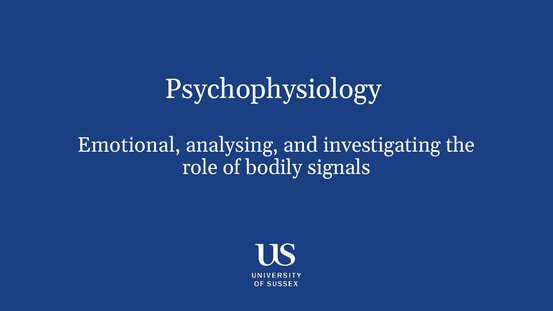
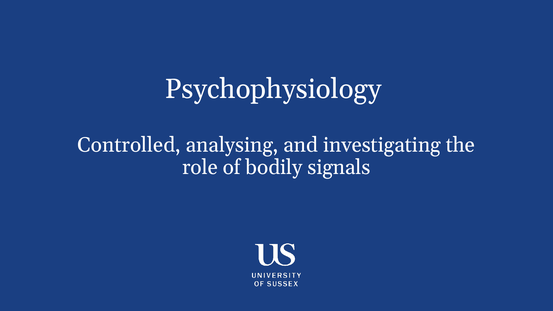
Emotional: Emotional -> Controlled
